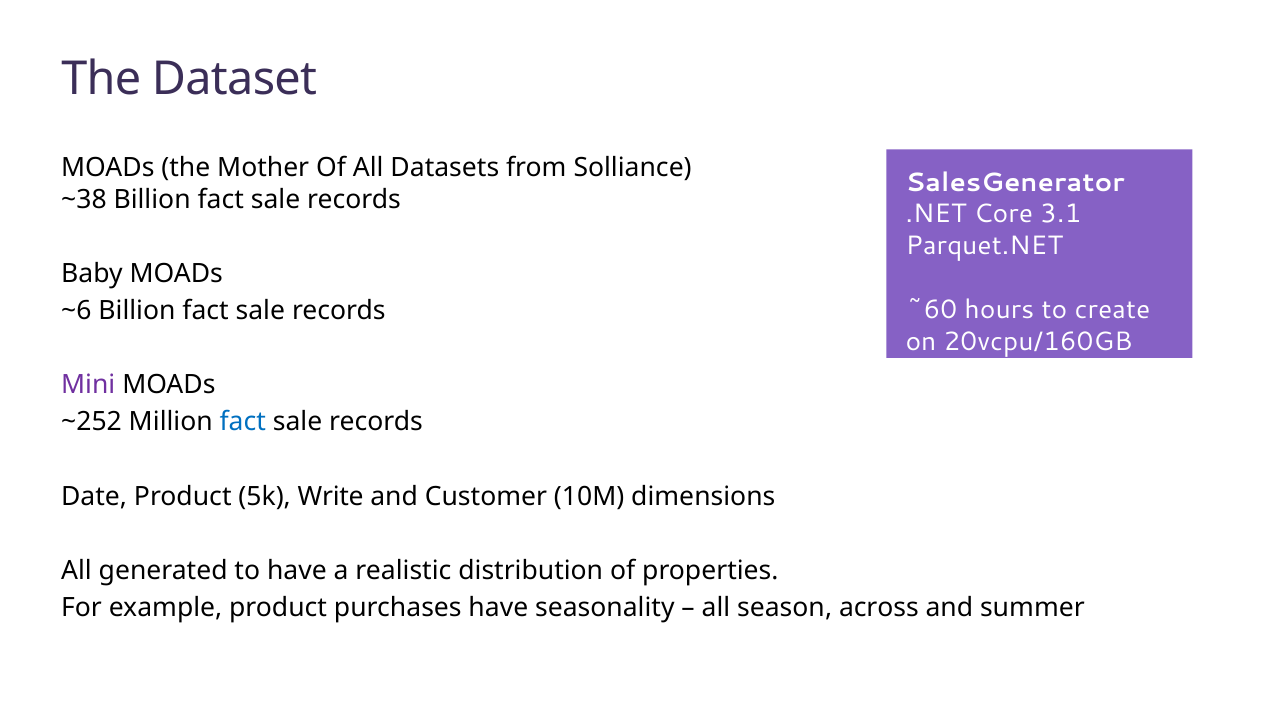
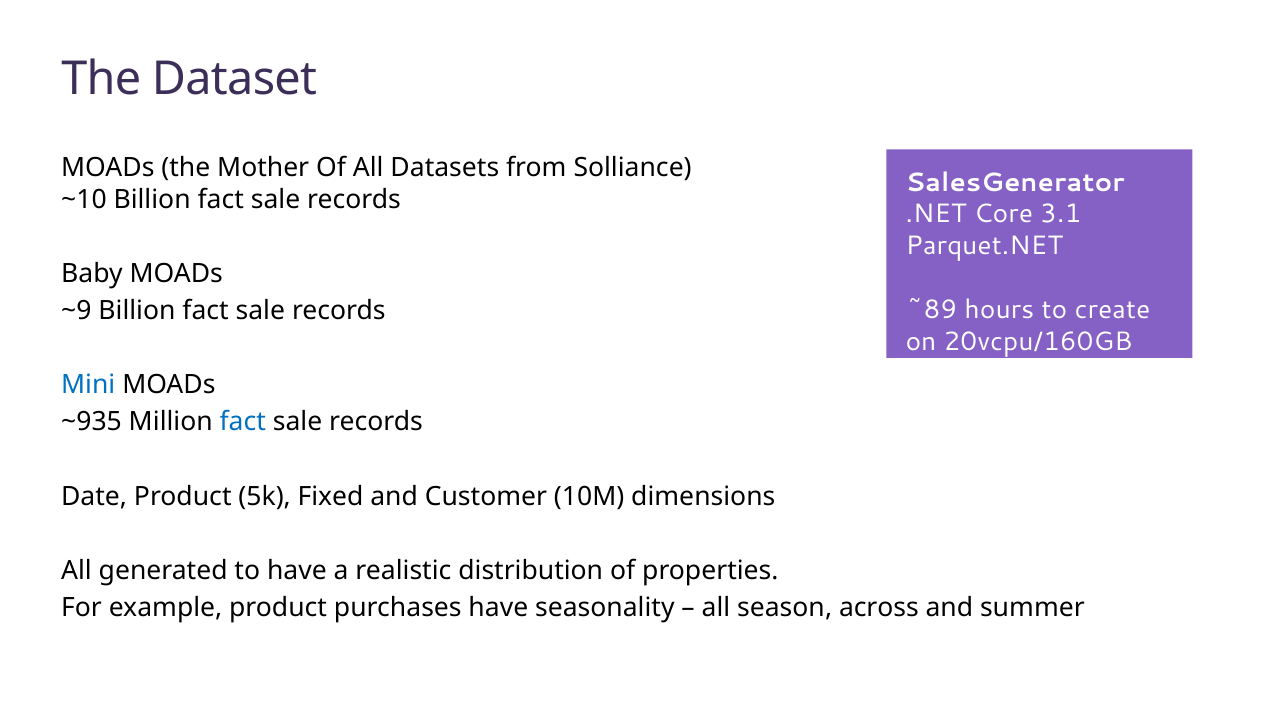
~38: ~38 -> ~10
~60: ~60 -> ~89
~6: ~6 -> ~9
Mini colour: purple -> blue
~252: ~252 -> ~935
Write: Write -> Fixed
